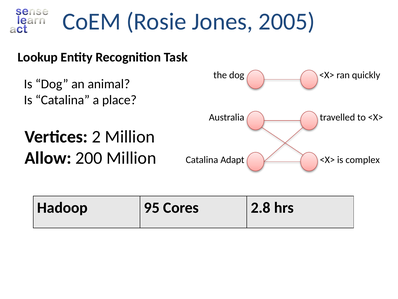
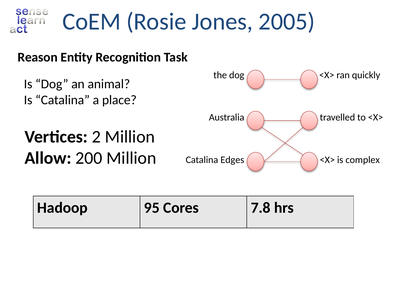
Lookup: Lookup -> Reason
Adapt: Adapt -> Edges
2.8: 2.8 -> 7.8
